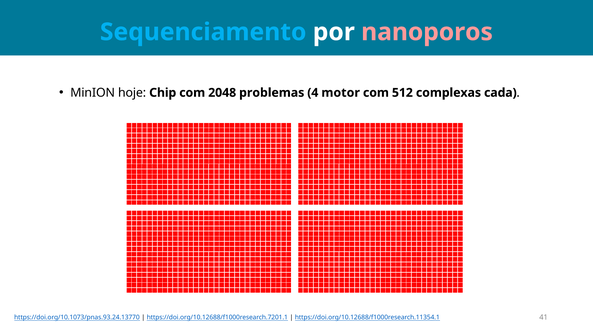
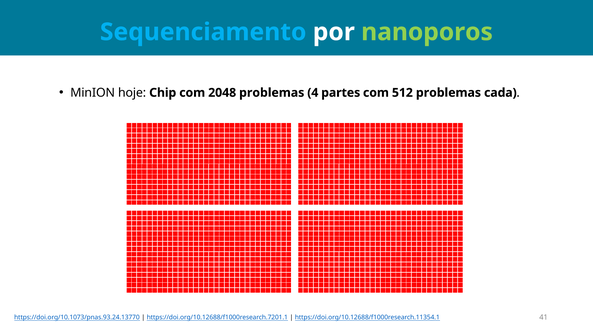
nanoporos colour: pink -> light green
motor: motor -> partes
512 complexas: complexas -> problemas
